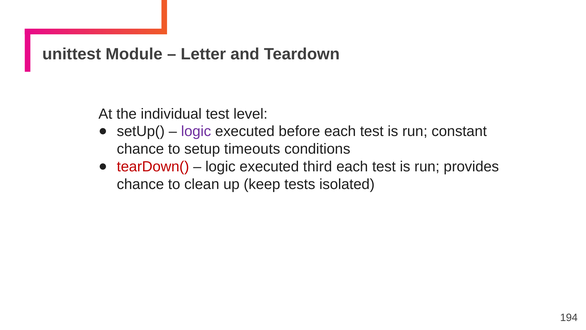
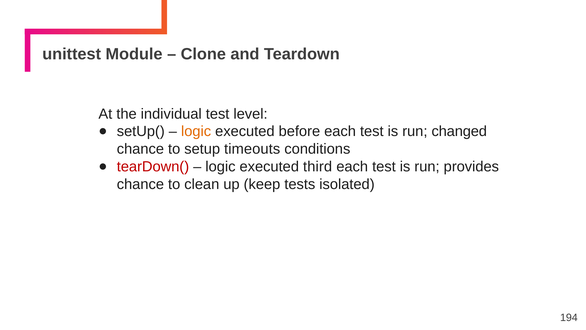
Letter: Letter -> Clone
logic at (196, 131) colour: purple -> orange
constant: constant -> changed
